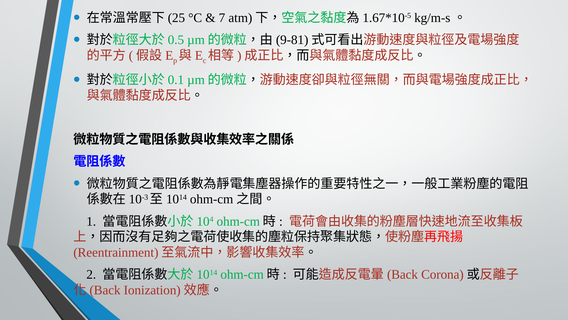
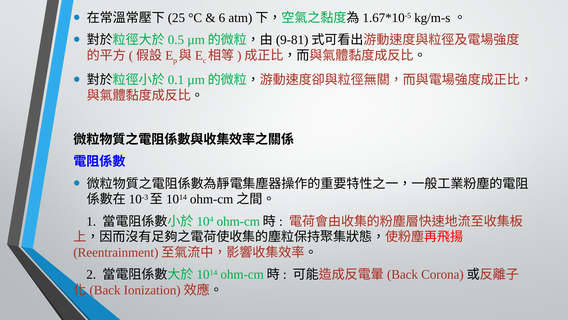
7: 7 -> 6
